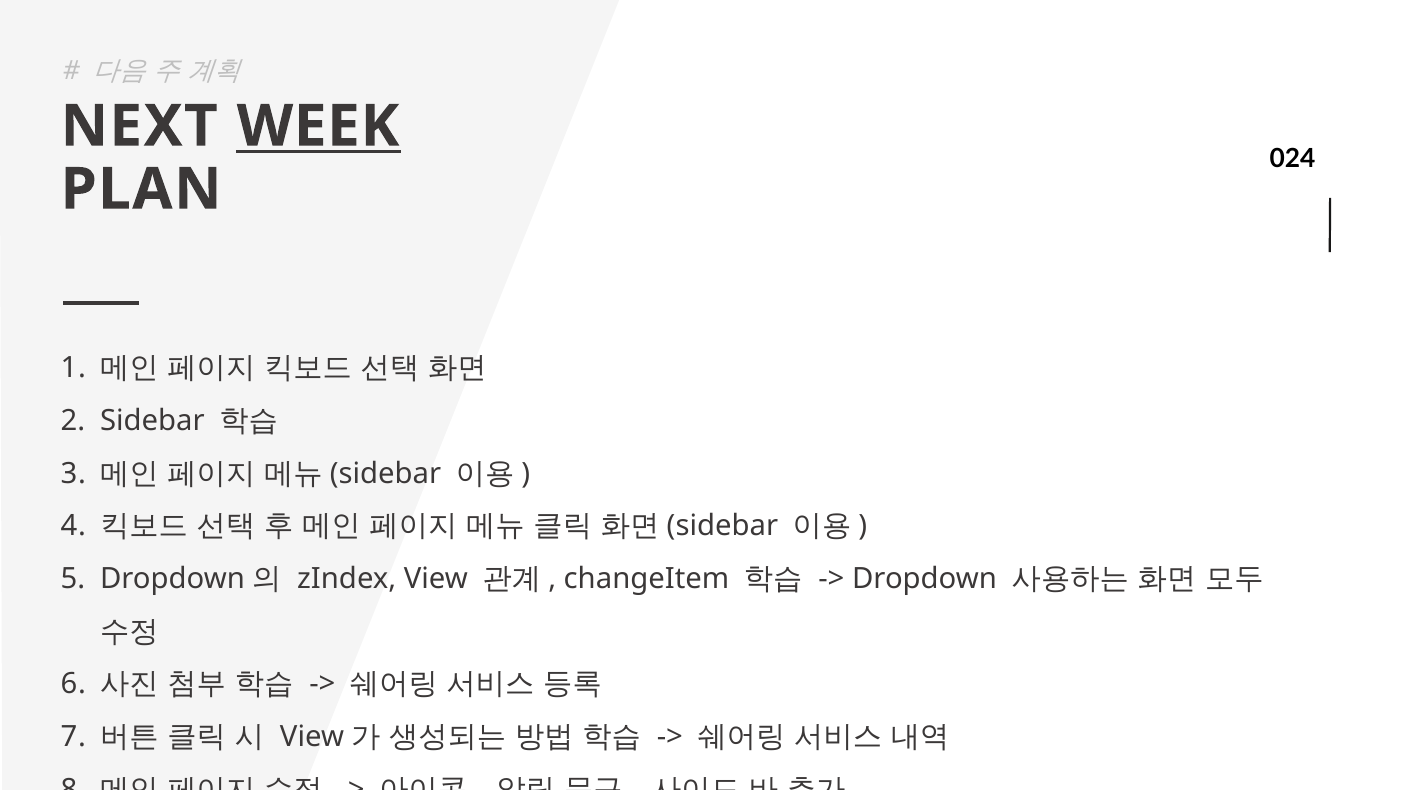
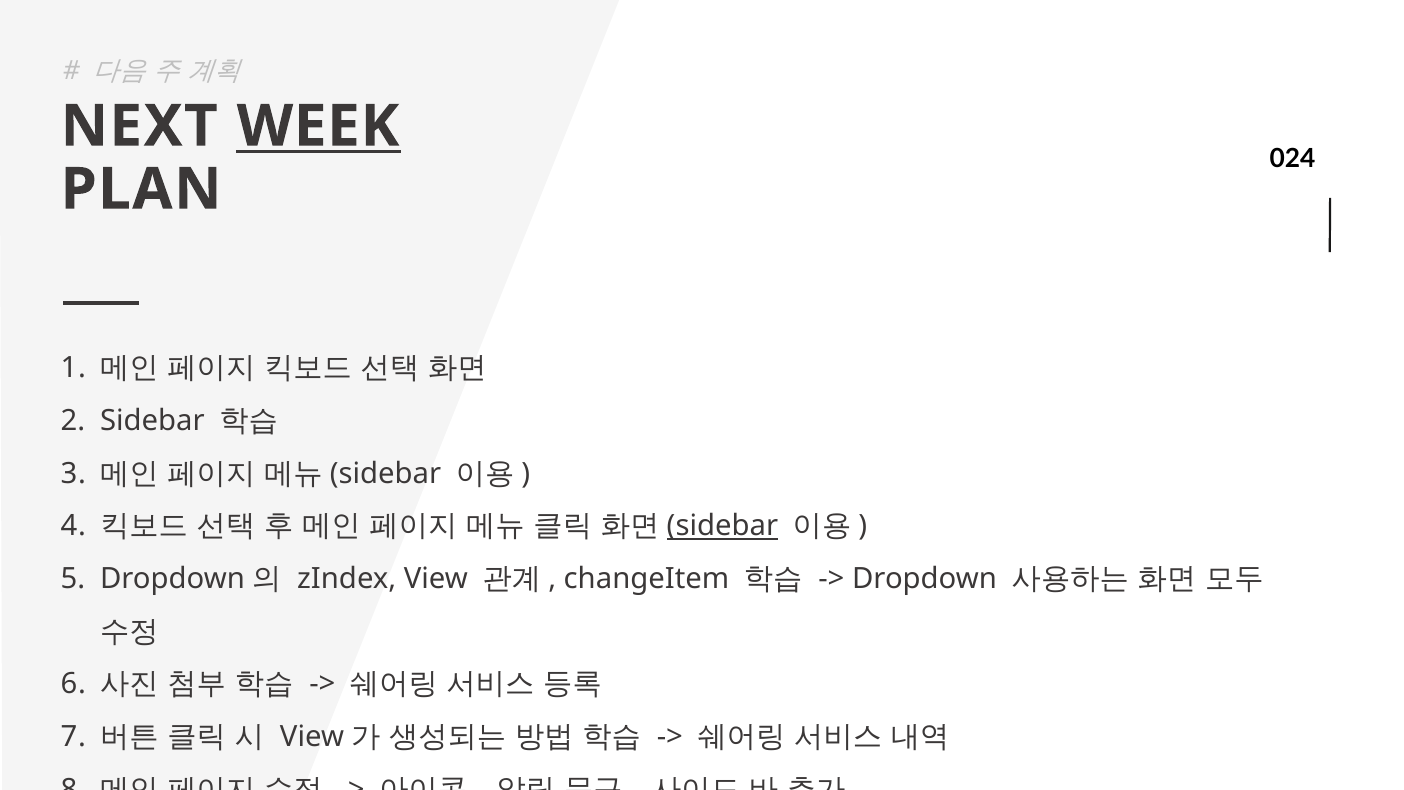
sidebar at (722, 526) underline: none -> present
